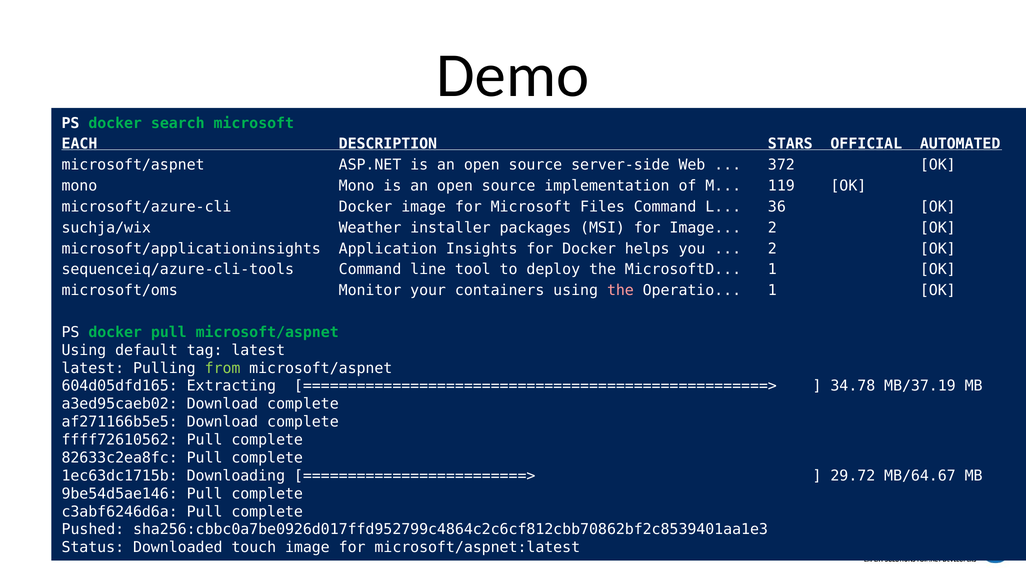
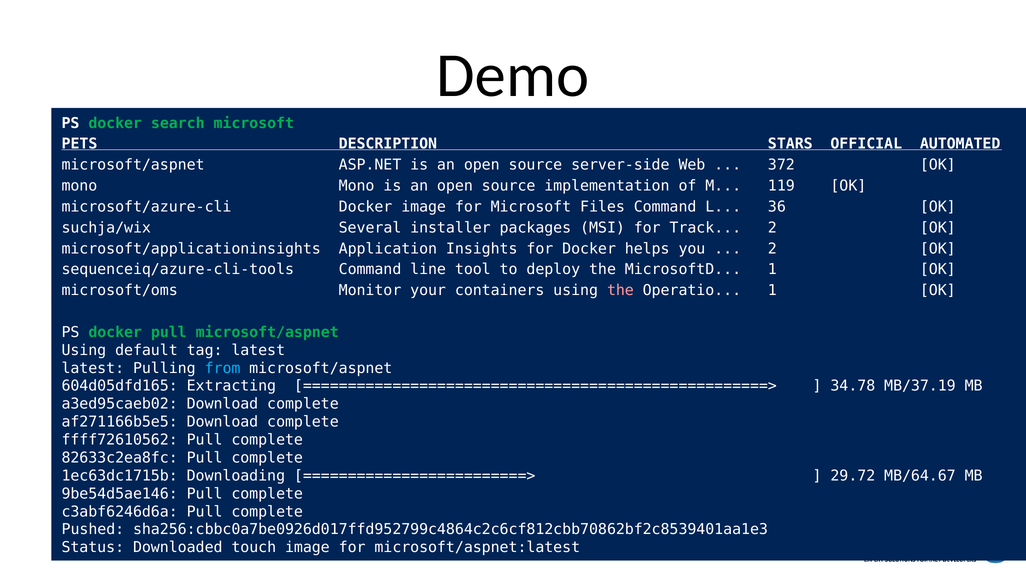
EACH: EACH -> PETS
Weather: Weather -> Several
for Image: Image -> Track
from colour: light green -> light blue
